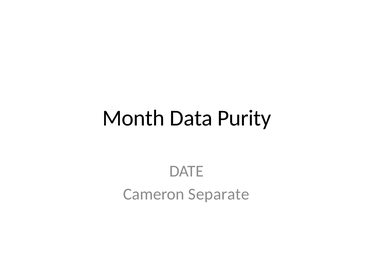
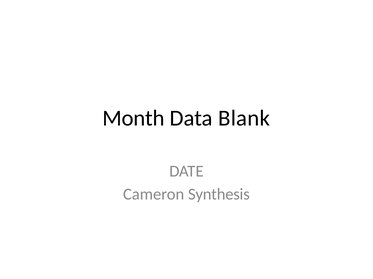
Purity: Purity -> Blank
Separate: Separate -> Synthesis
